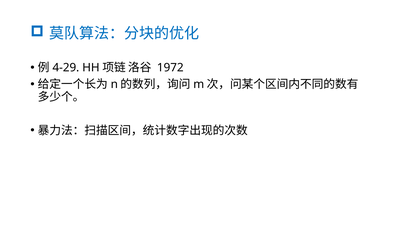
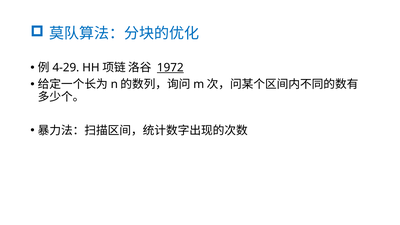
1972 underline: none -> present
